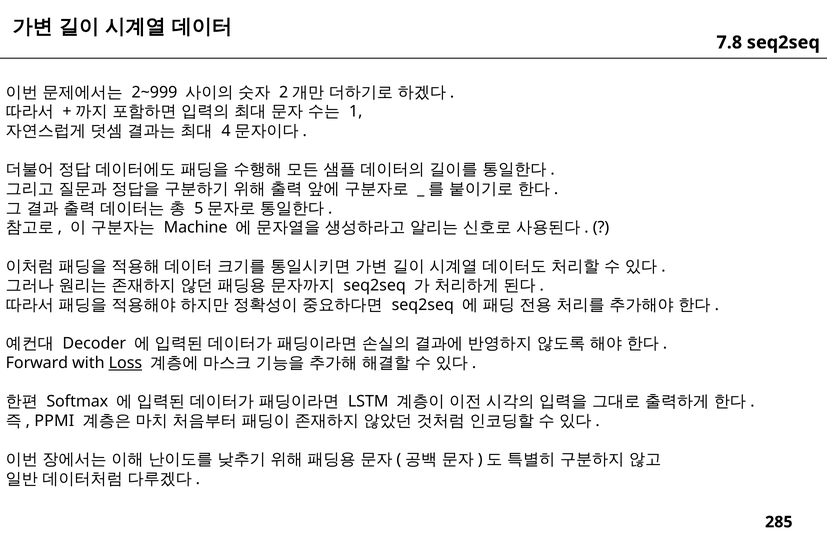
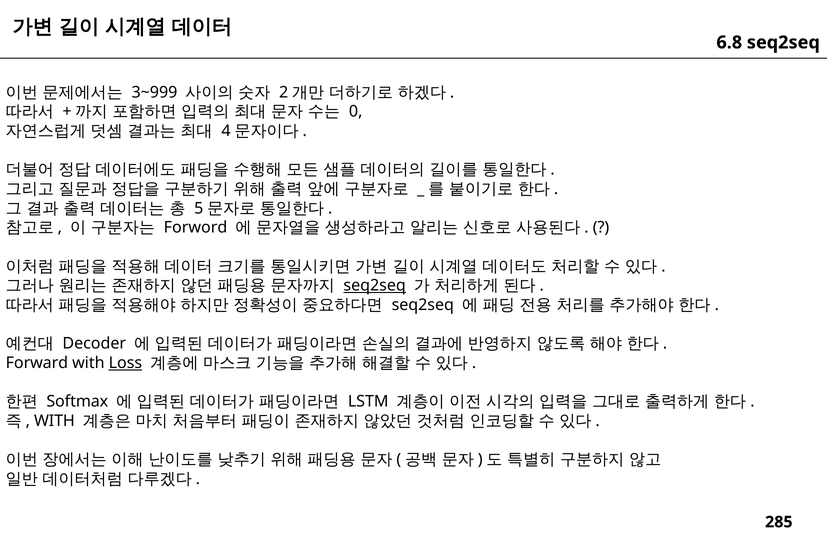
7.8: 7.8 -> 6.8
2~999: 2~999 -> 3~999
1: 1 -> 0
Machine: Machine -> Forword
seq2seq at (375, 285) underline: none -> present
PPMI at (54, 420): PPMI -> WITH
